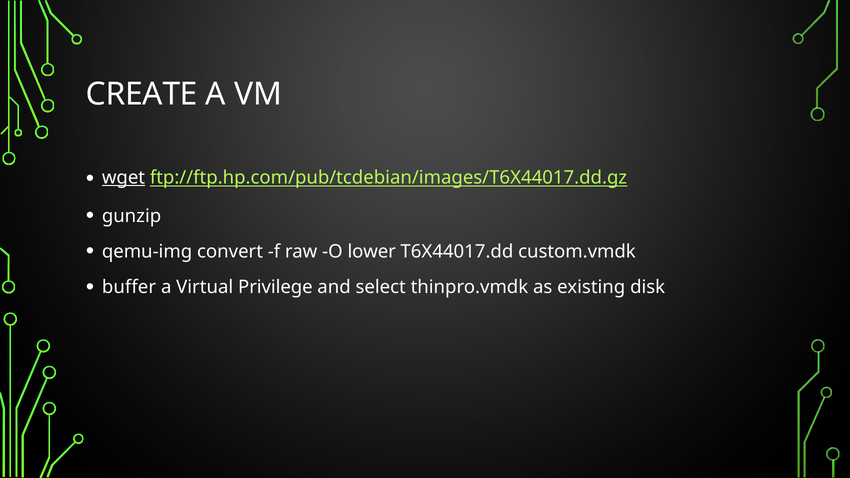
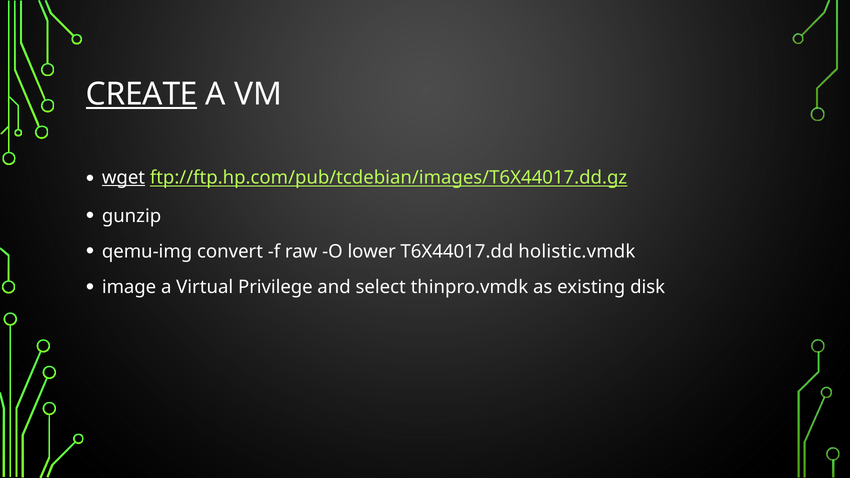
CREATE underline: none -> present
custom.vmdk: custom.vmdk -> holistic.vmdk
buffer: buffer -> image
